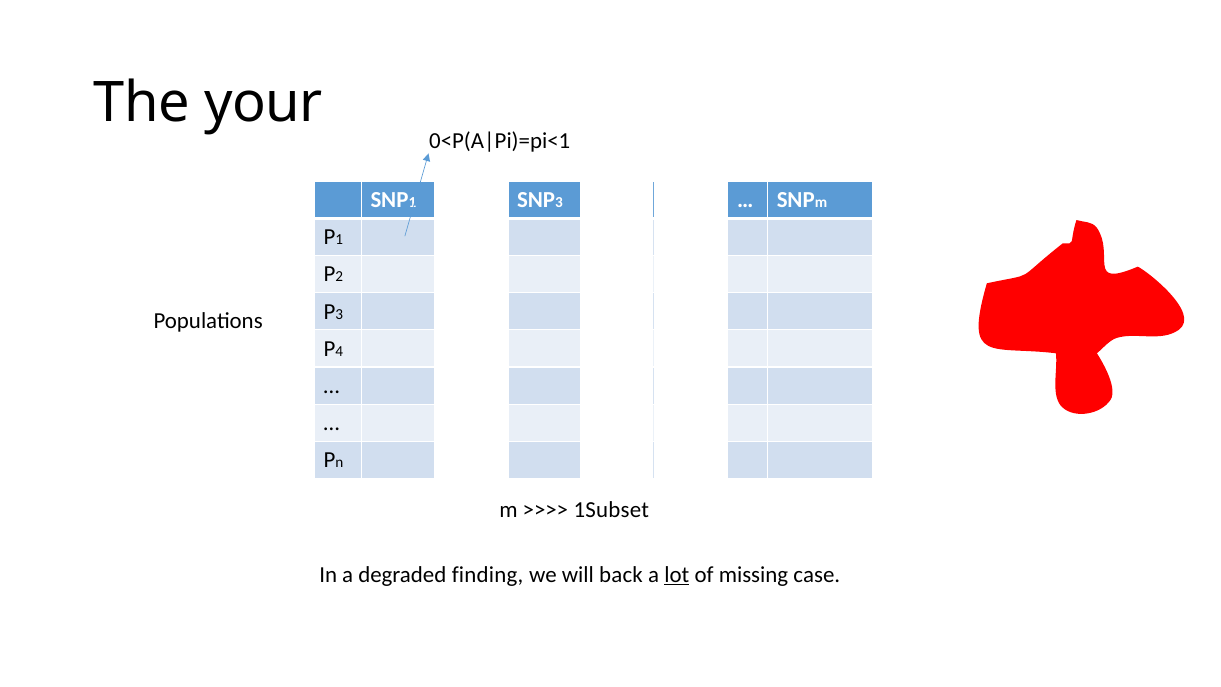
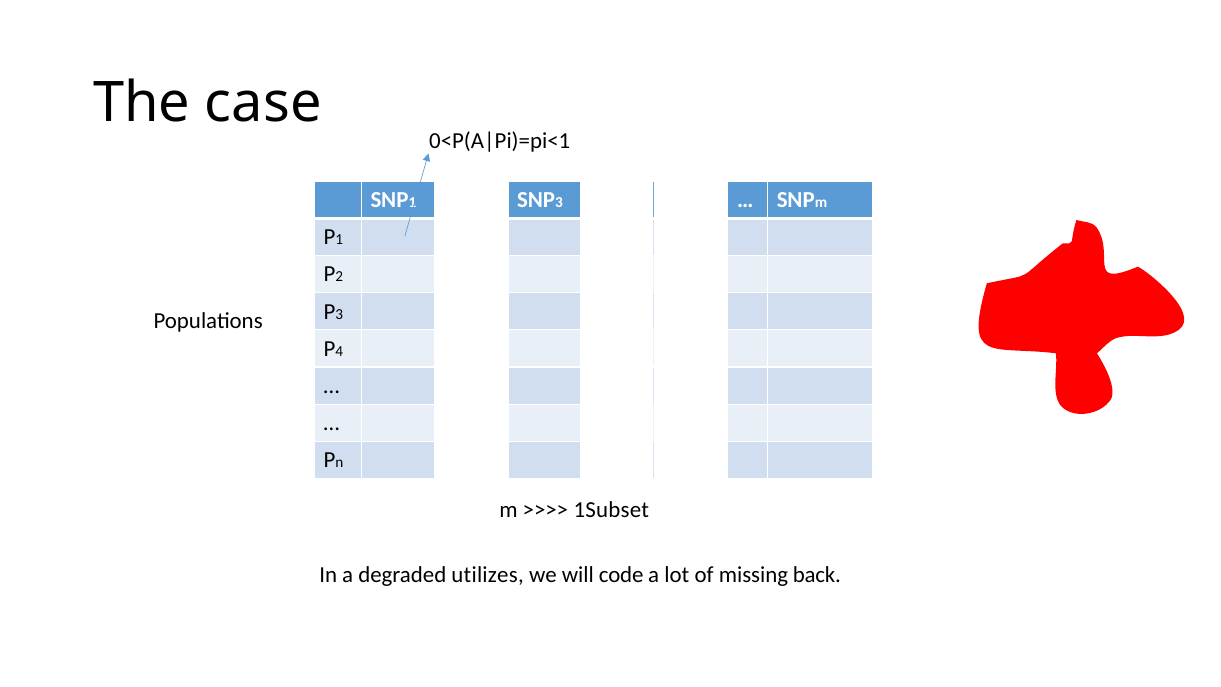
your: your -> case
finding: finding -> utilizes
back: back -> code
lot underline: present -> none
case: case -> back
